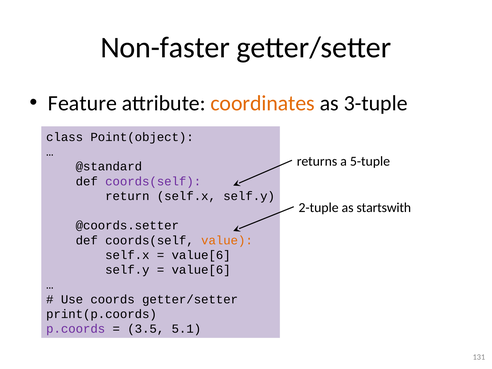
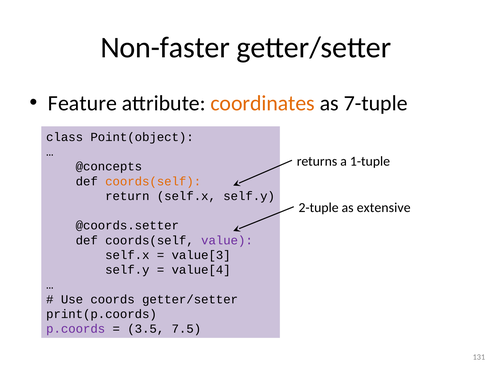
3-tuple: 3-tuple -> 7-tuple
5-tuple: 5-tuple -> 1-tuple
@standard: @standard -> @concepts
coords(self at (153, 181) colour: purple -> orange
startswith: startswith -> extensive
value colour: orange -> purple
value[6 at (201, 255): value[6 -> value[3
value[6 at (201, 270): value[6 -> value[4
5.1: 5.1 -> 7.5
